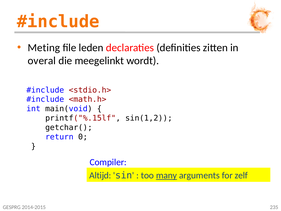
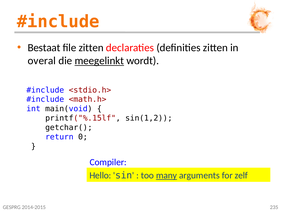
Meting: Meting -> Bestaat
file leden: leden -> zitten
meegelinkt underline: none -> present
Altijd: Altijd -> Hello
